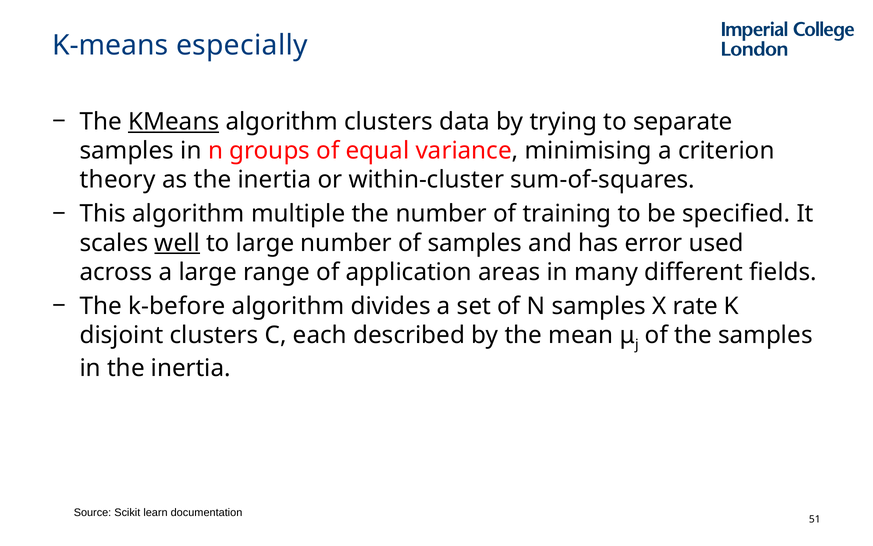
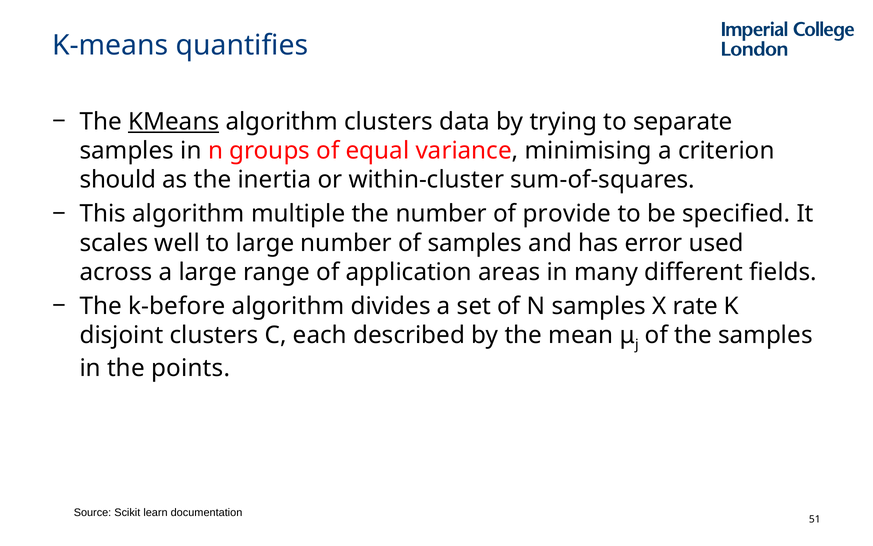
especially: especially -> quantifies
theory: theory -> should
training: training -> provide
well underline: present -> none
in the inertia: inertia -> points
